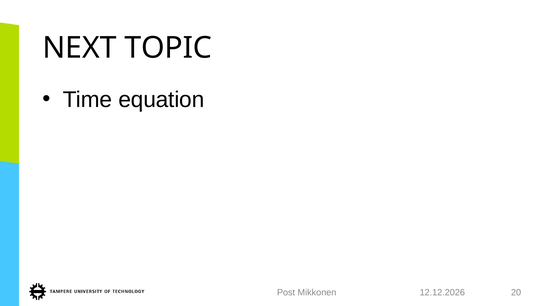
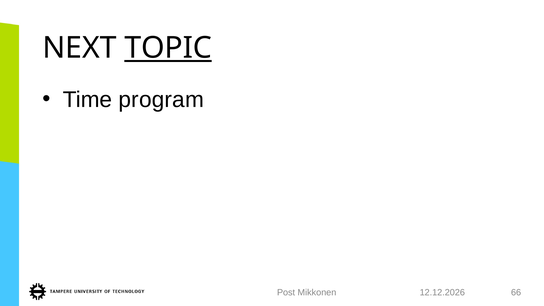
TOPIC underline: none -> present
equation: equation -> program
20: 20 -> 66
